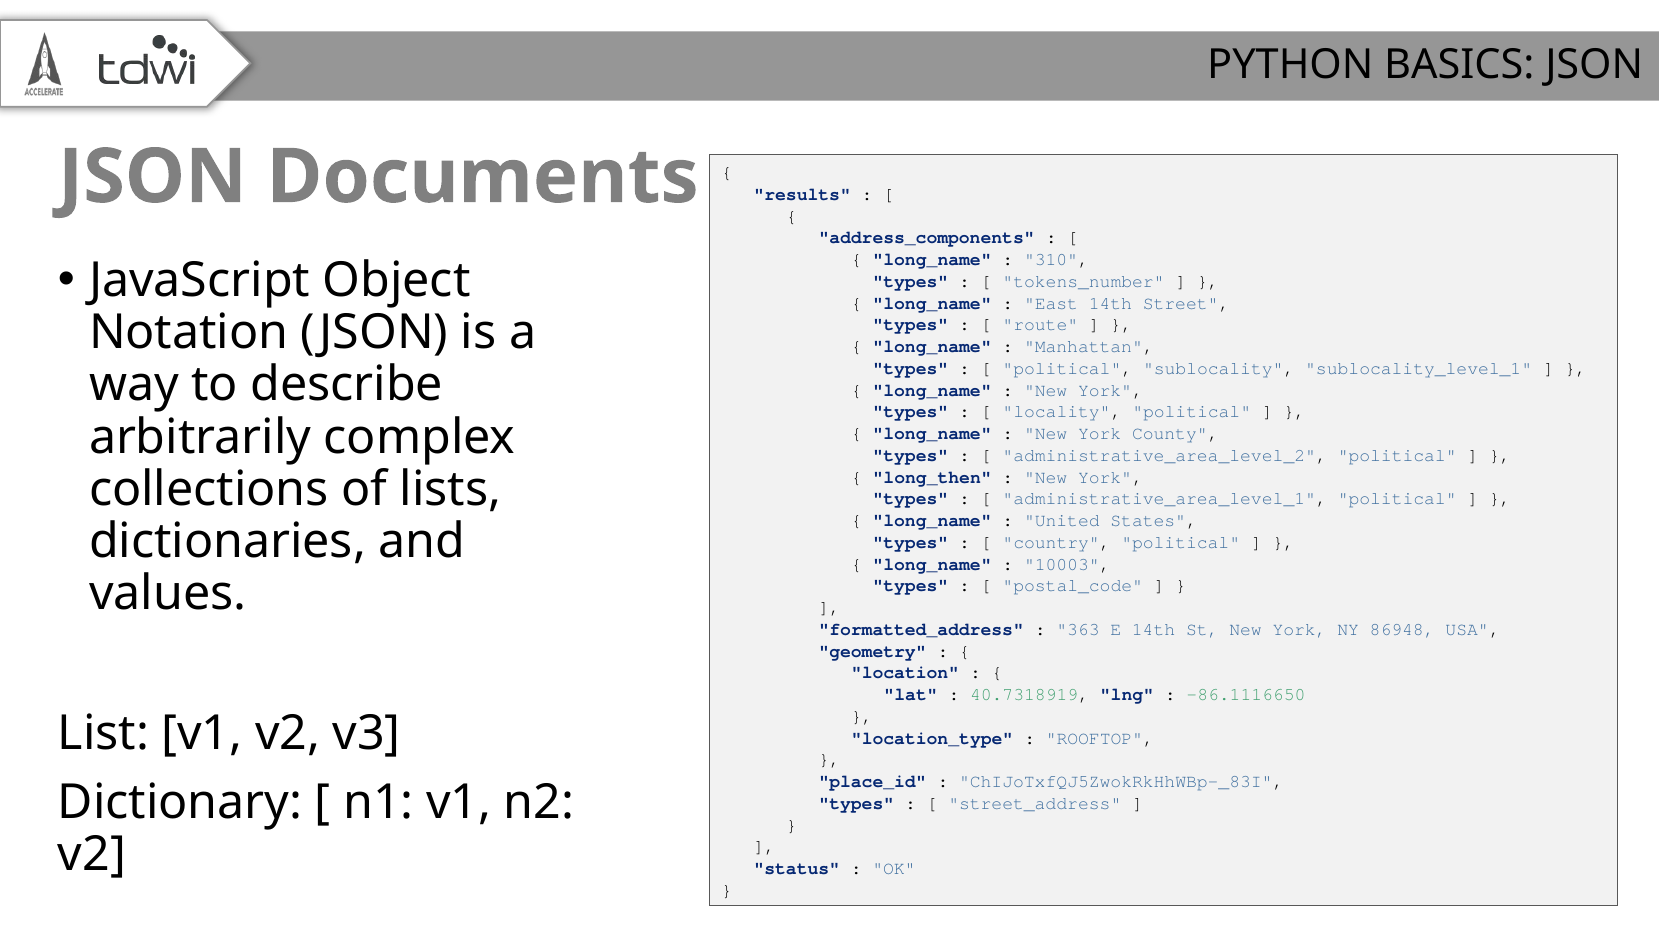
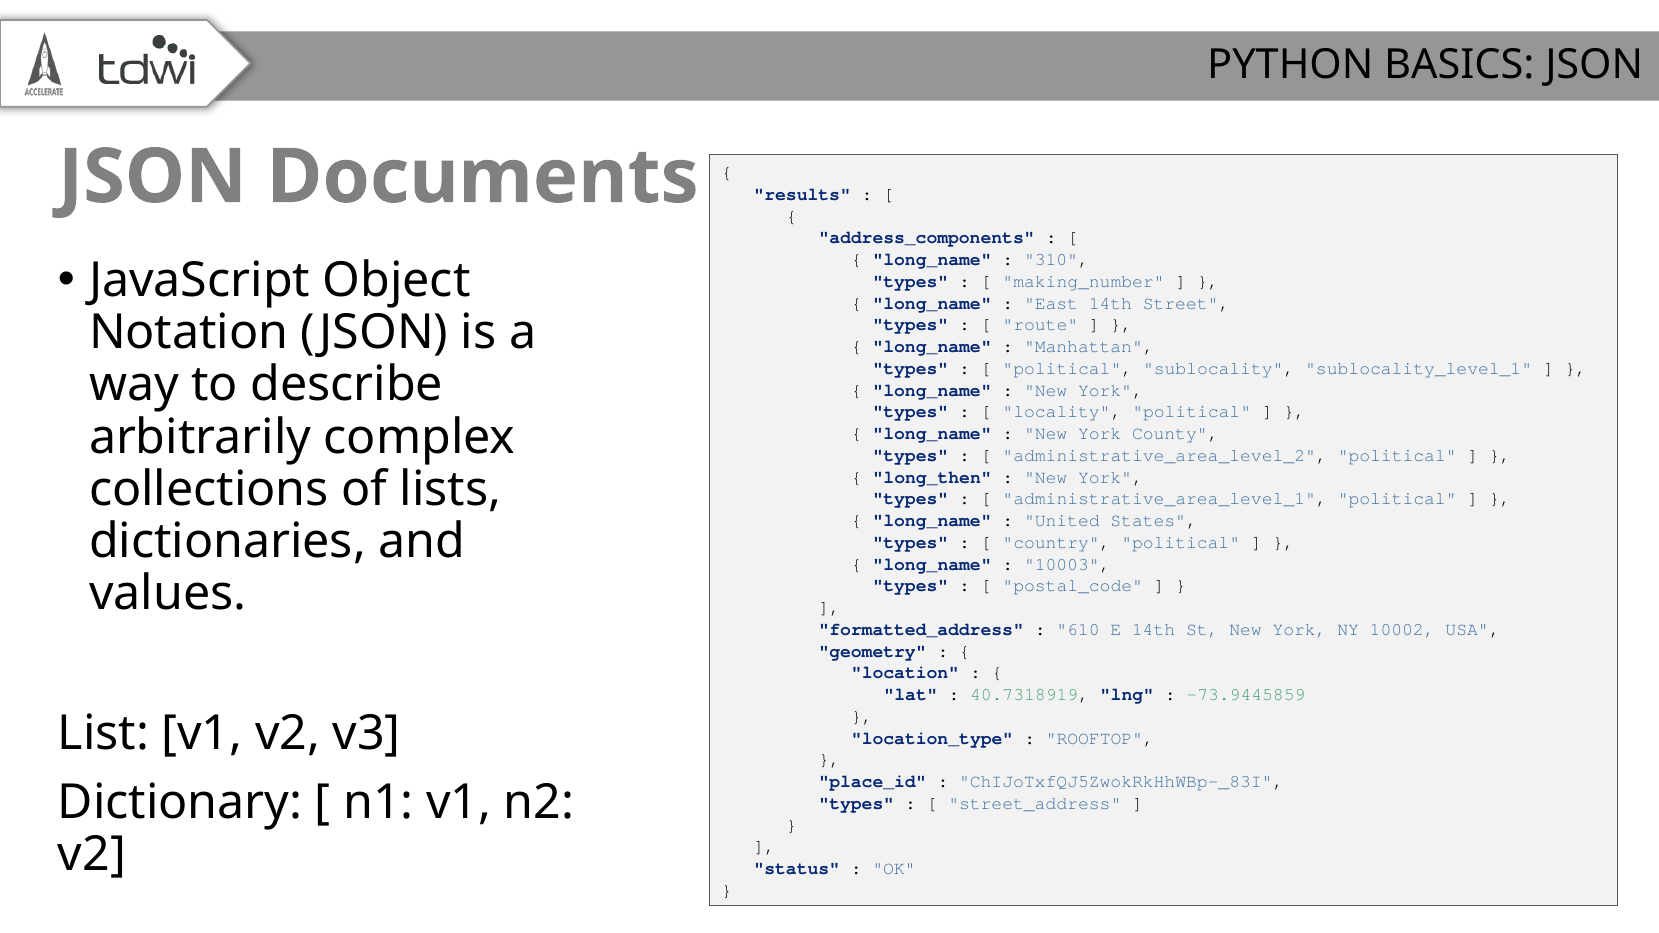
tokens_number: tokens_number -> making_number
363: 363 -> 610
86948: 86948 -> 10002
-86.1116650: -86.1116650 -> -73.9445859
